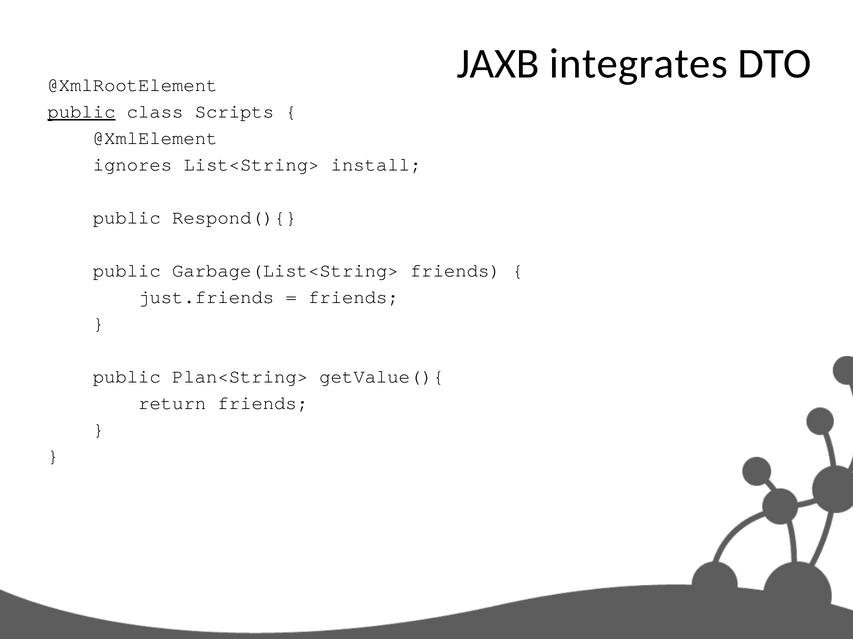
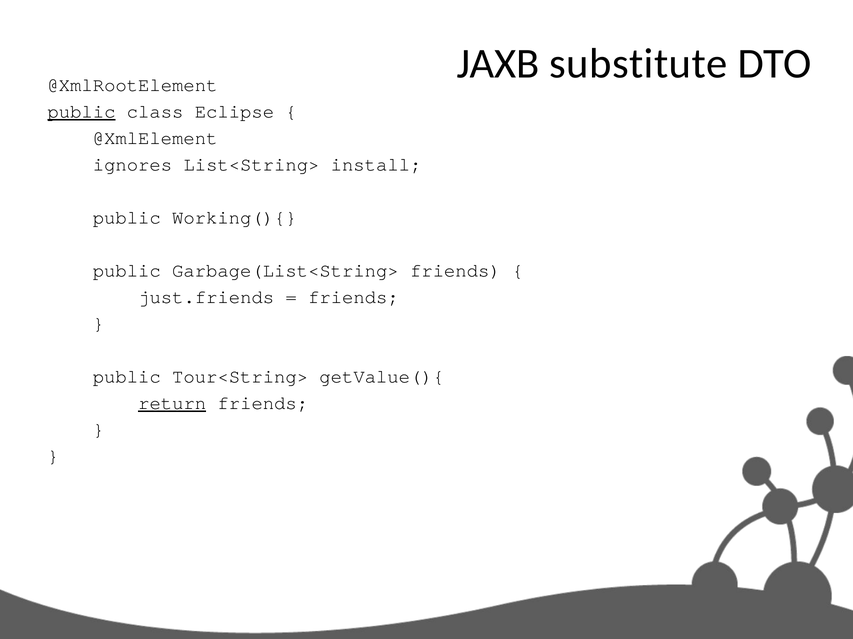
integrates: integrates -> substitute
Scripts: Scripts -> Eclipse
Respond(){: Respond(){ -> Working(){
Plan<String>: Plan<String> -> Tour<String>
return underline: none -> present
